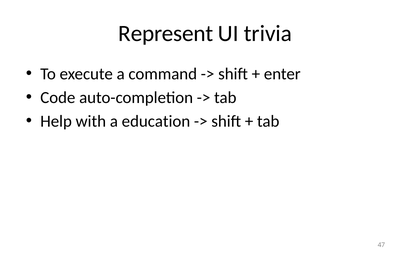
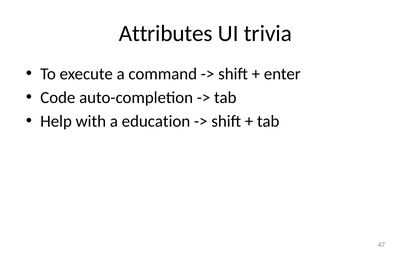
Represent: Represent -> Attributes
